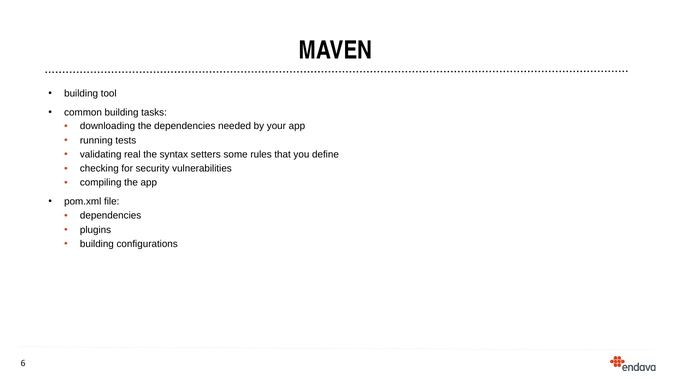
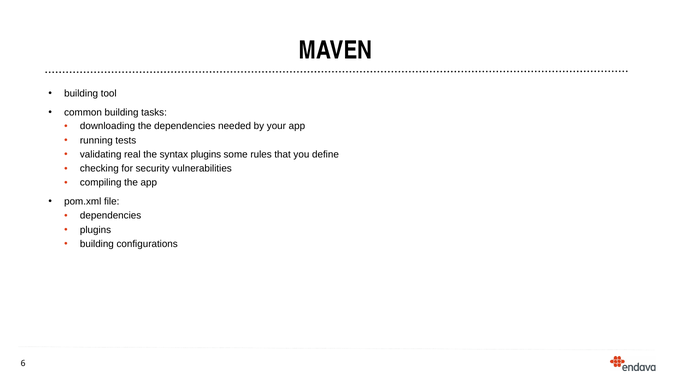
syntax setters: setters -> plugins
